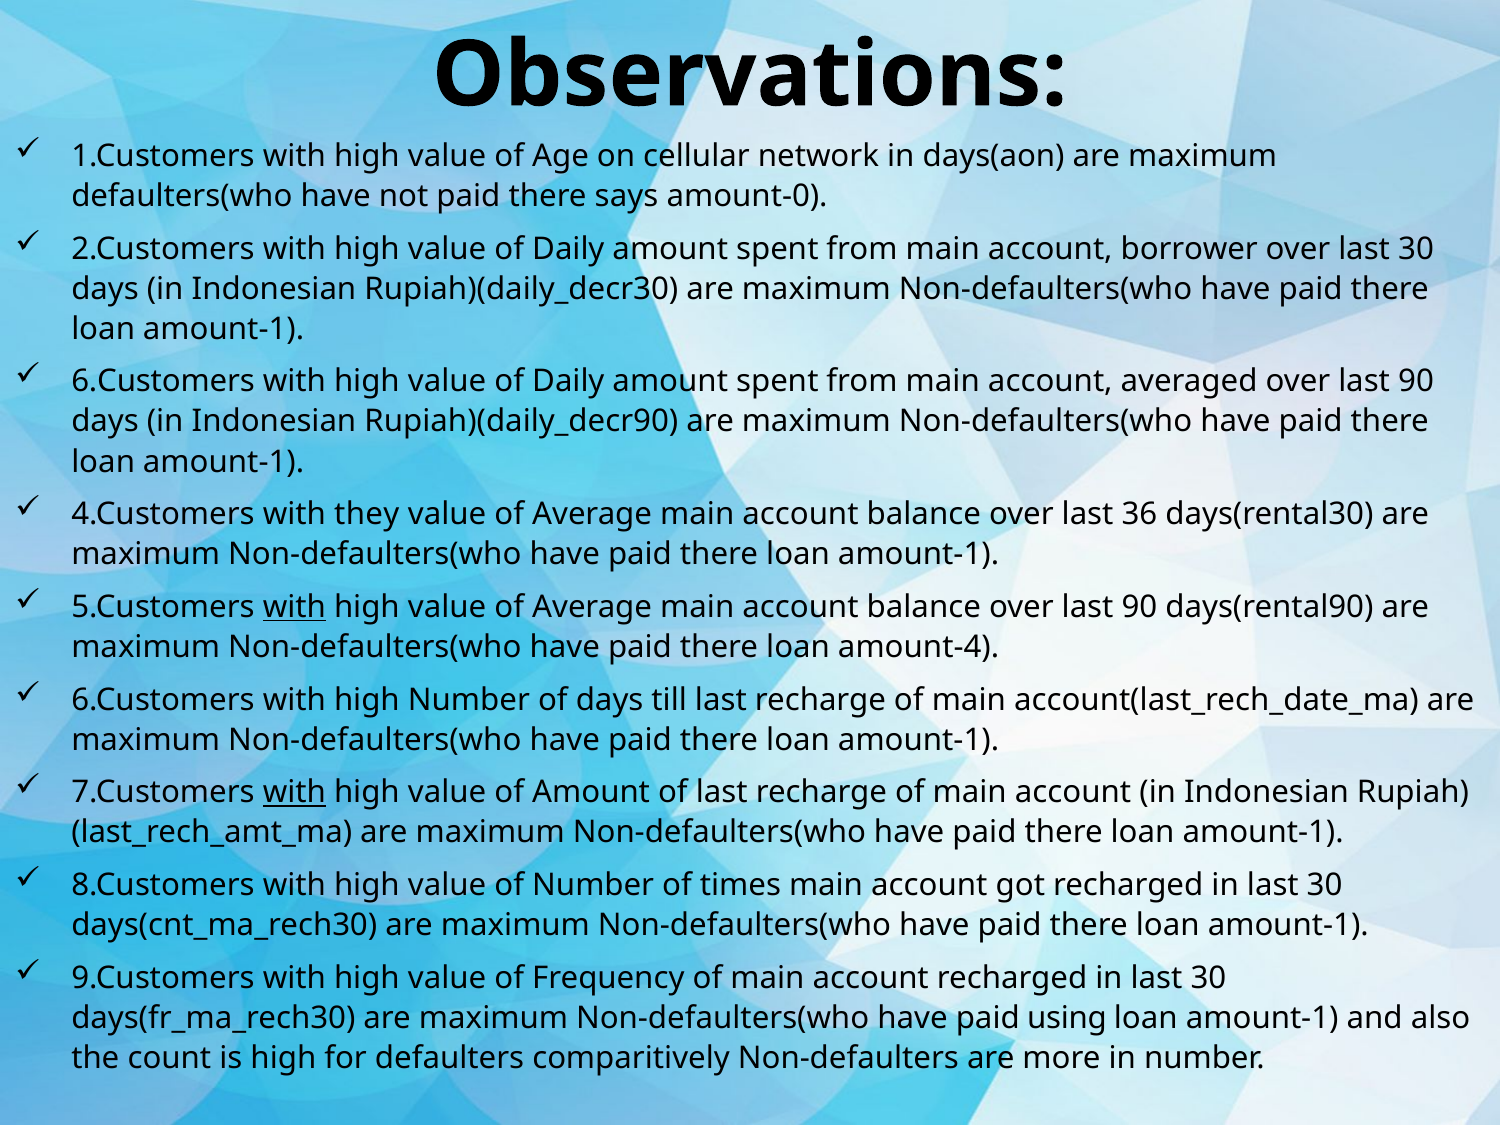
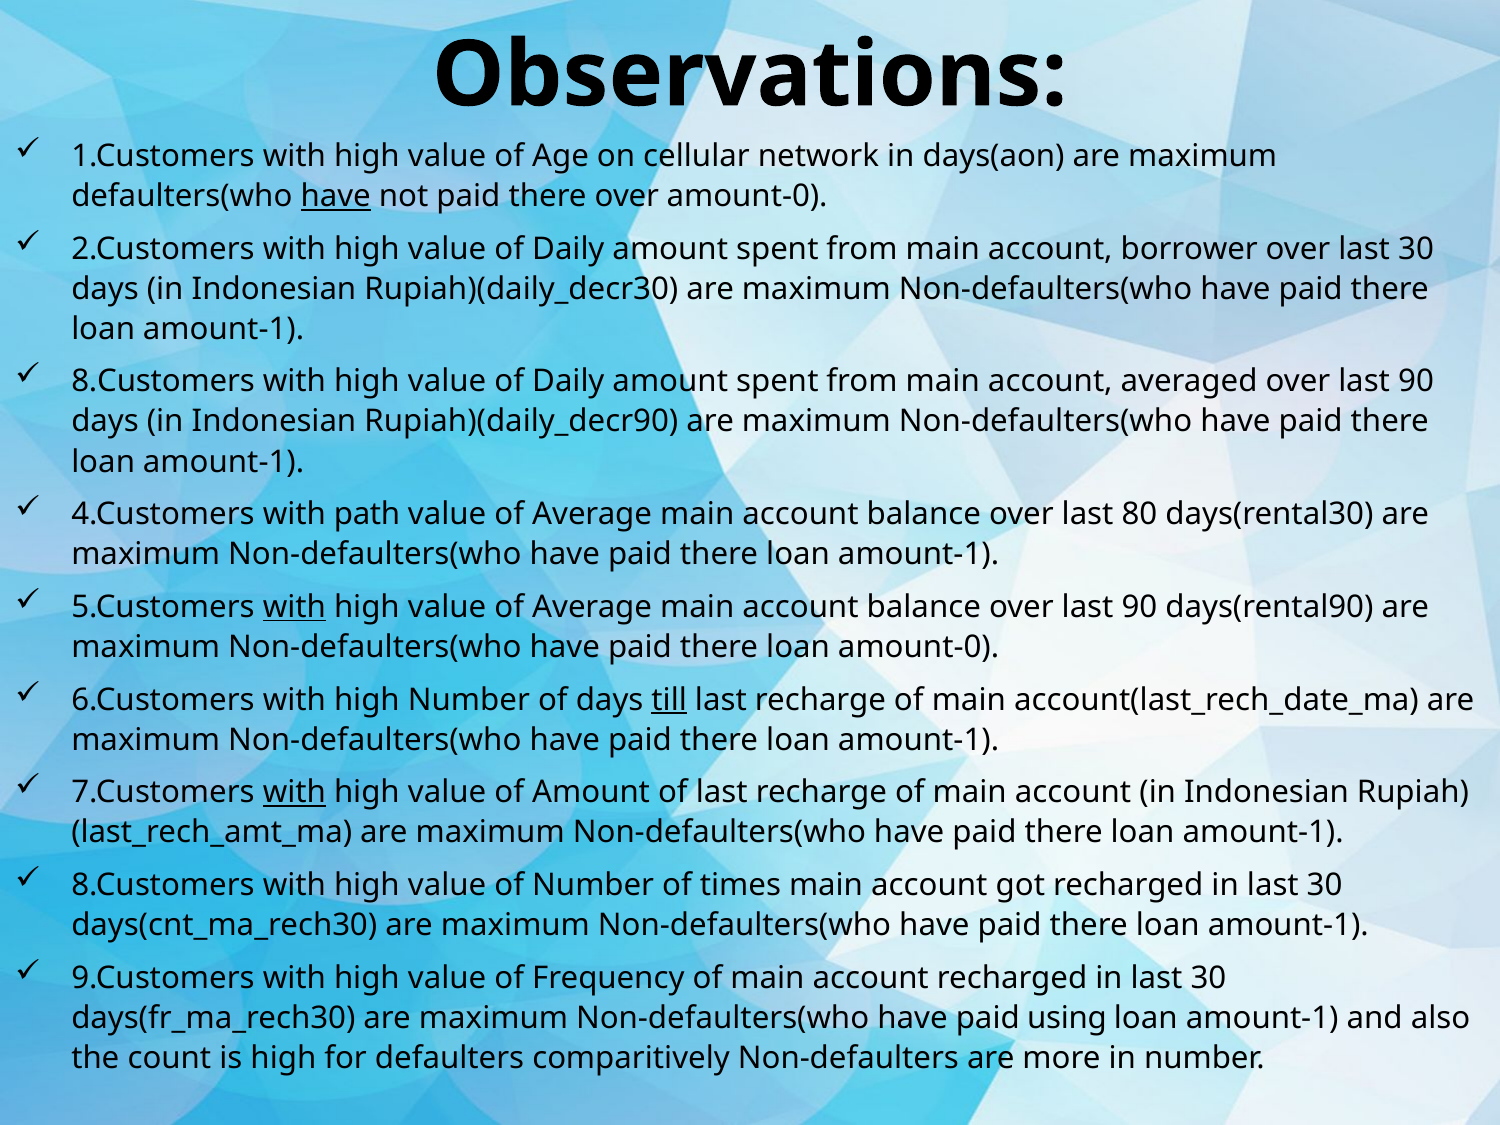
have at (336, 196) underline: none -> present
there says: says -> over
6.Customers at (163, 382): 6.Customers -> 8.Customers
they: they -> path
36: 36 -> 80
loan amount-4: amount-4 -> amount-0
till underline: none -> present
